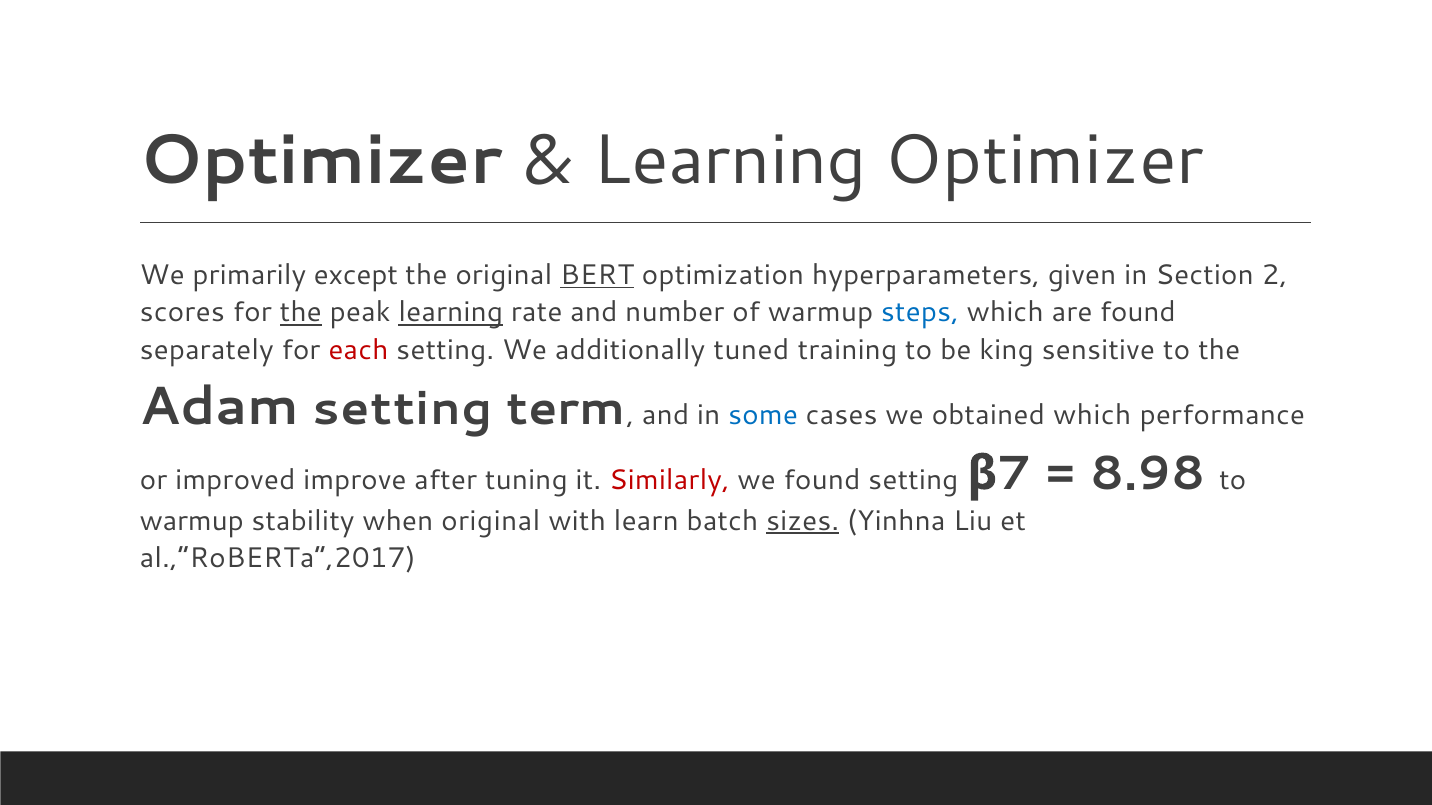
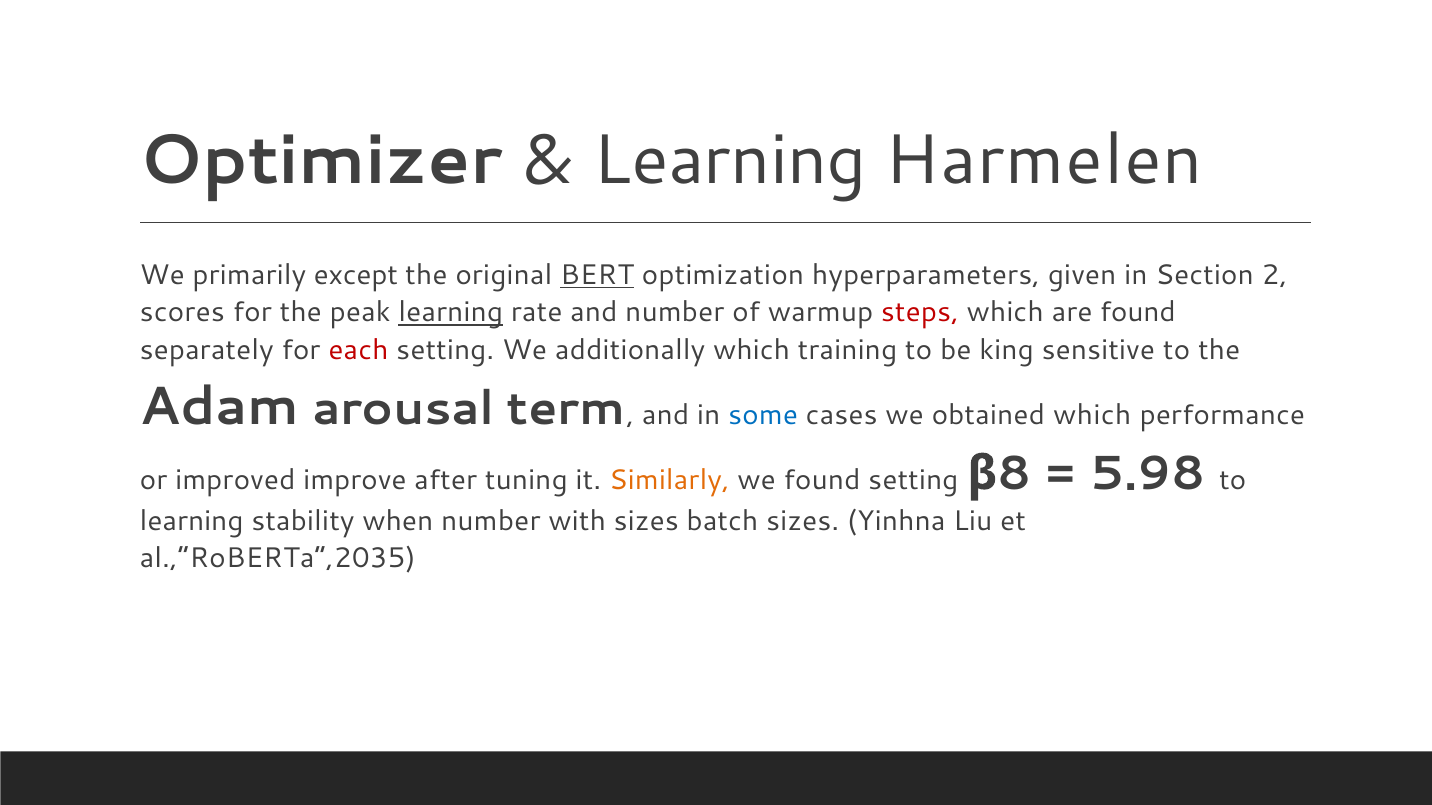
Learning Optimizer: Optimizer -> Harmelen
the at (301, 313) underline: present -> none
steps colour: blue -> red
additionally tuned: tuned -> which
Adam setting: setting -> arousal
Similarly colour: red -> orange
7: 7 -> 8
8.98: 8.98 -> 5.98
warmup at (192, 521): warmup -> learning
when original: original -> number
with learn: learn -> sizes
sizes at (803, 521) underline: present -> none
al.,”RoBERTa”,2017: al.,”RoBERTa”,2017 -> al.,”RoBERTa”,2035
